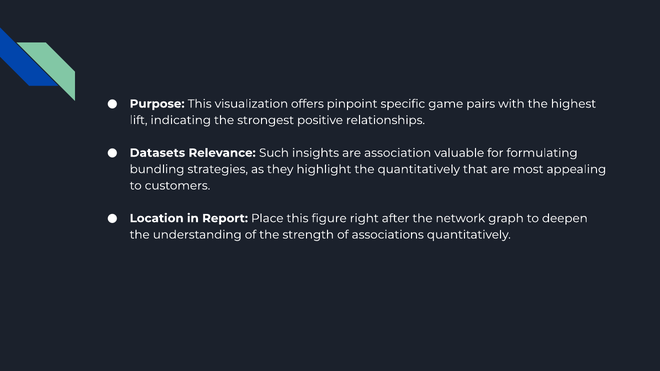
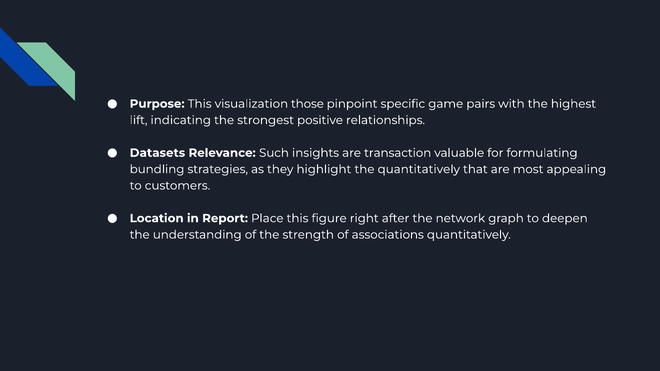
offers: offers -> those
association: association -> transaction
